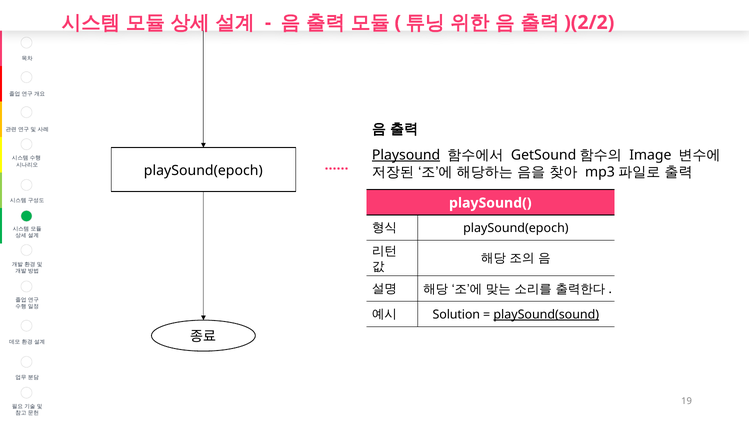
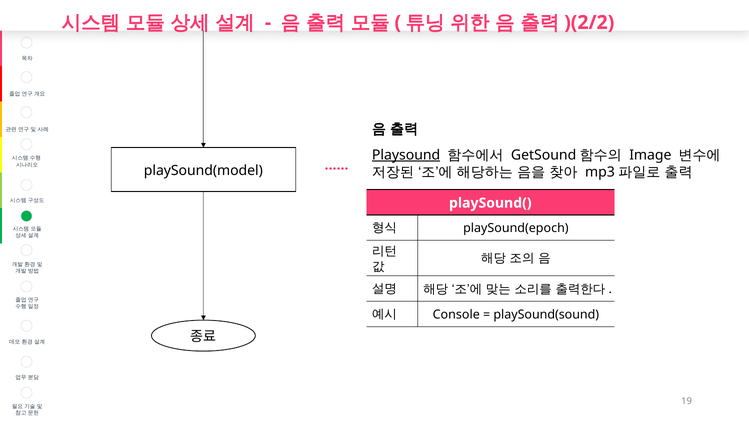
playSound(epoch at (203, 171): playSound(epoch -> playSound(model
Solution: Solution -> Console
playSound(sound underline: present -> none
